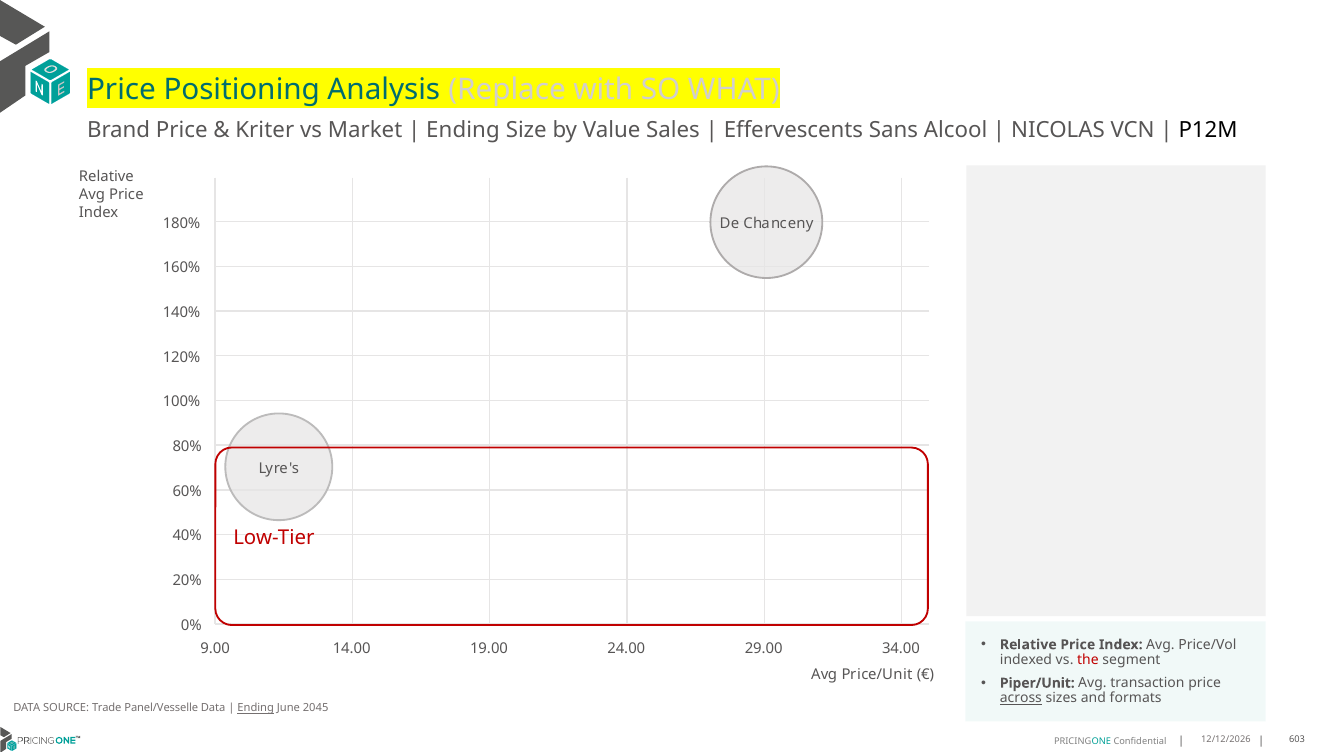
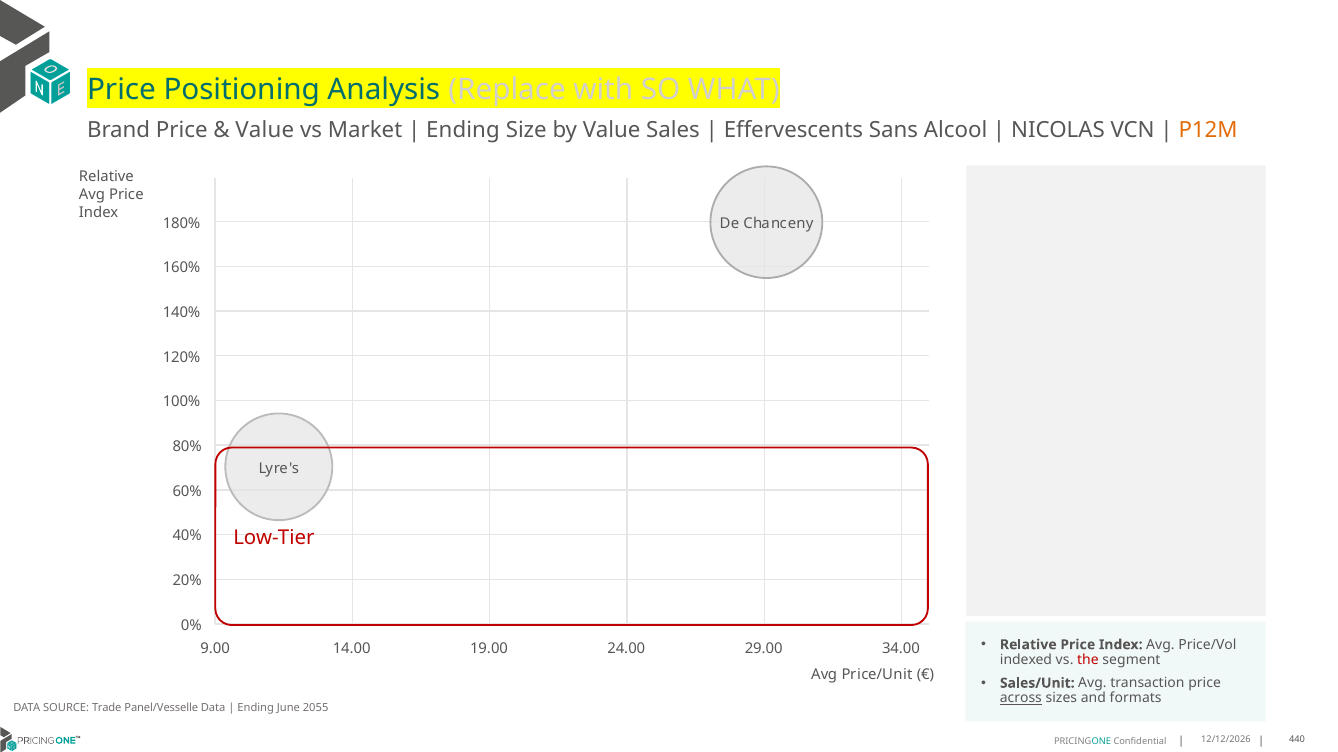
Kriter at (265, 130): Kriter -> Value
P12M colour: black -> orange
Piper/Unit: Piper/Unit -> Sales/Unit
Ending at (256, 709) underline: present -> none
2045: 2045 -> 2055
603: 603 -> 440
